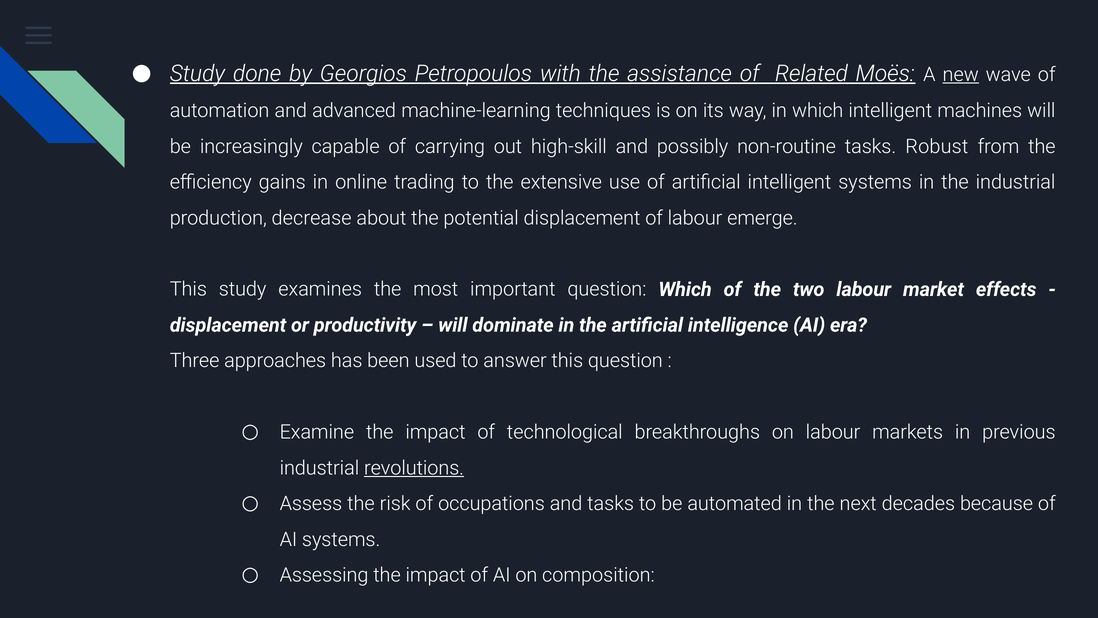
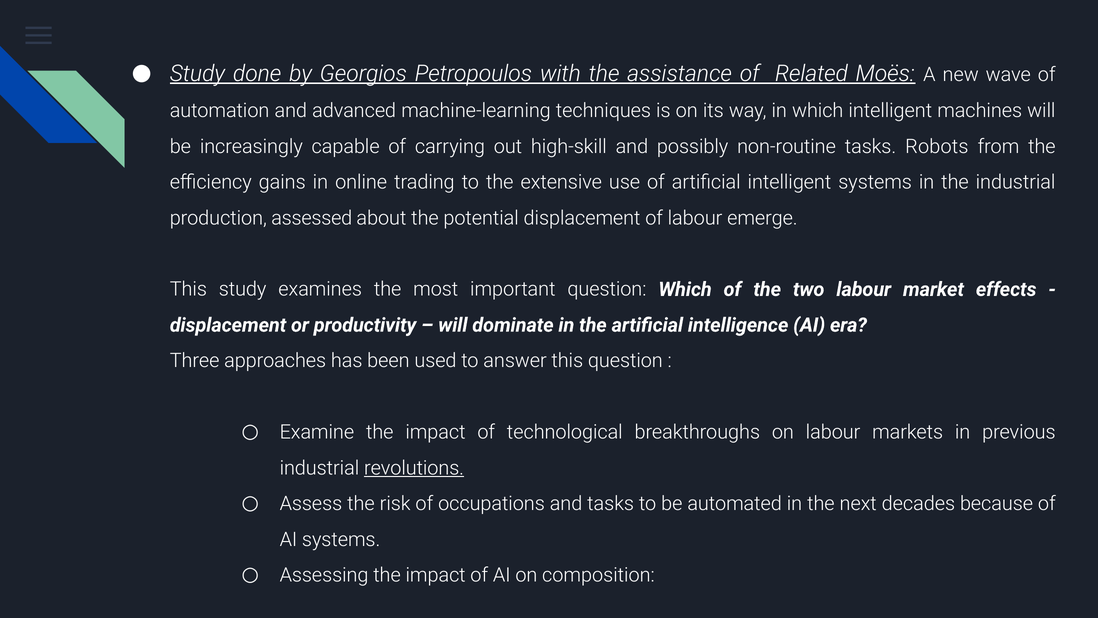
new underline: present -> none
Robust: Robust -> Robots
decrease: decrease -> assessed
